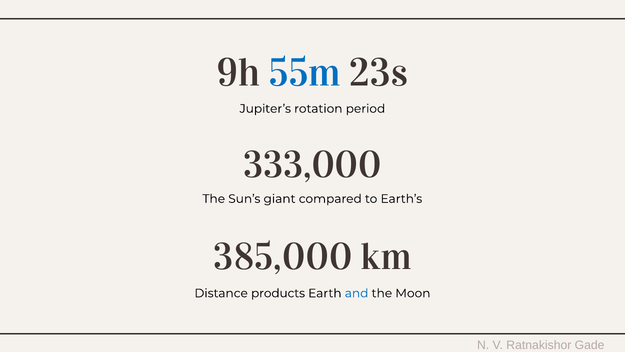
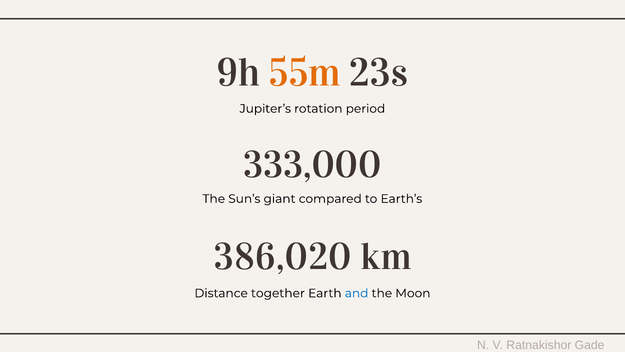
55m colour: blue -> orange
385,000: 385,000 -> 386,020
products: products -> together
